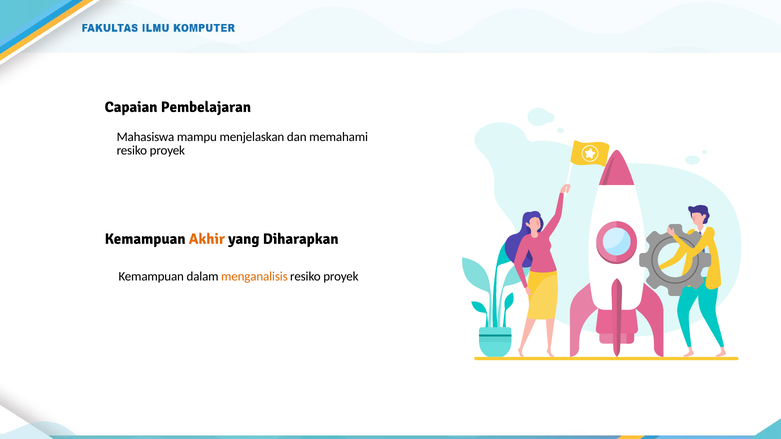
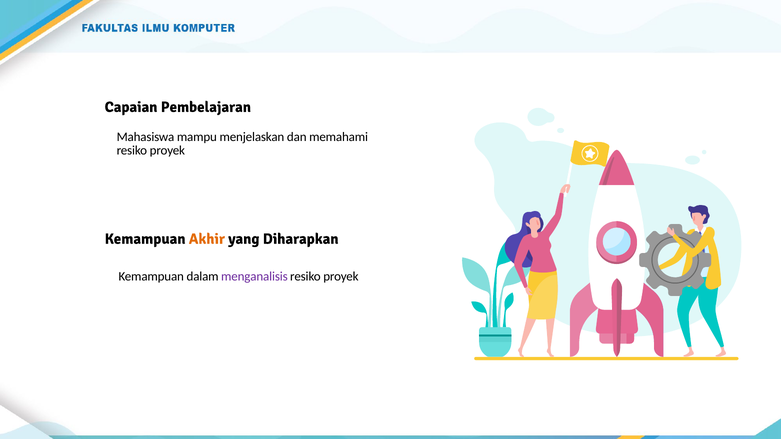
menganalisis colour: orange -> purple
